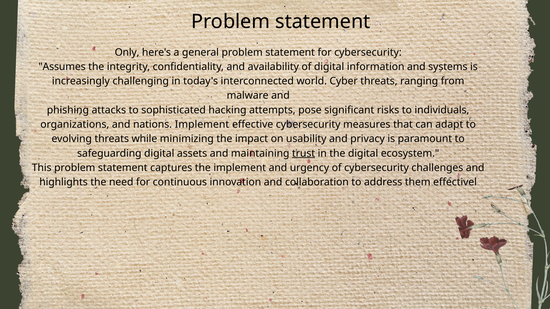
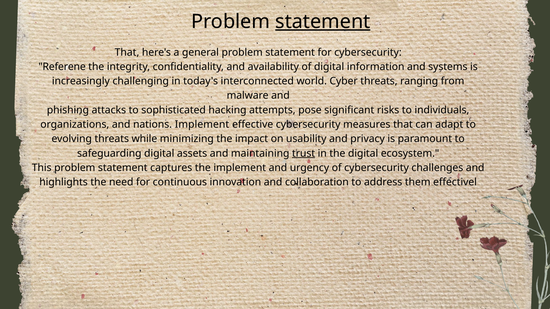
statement at (323, 22) underline: none -> present
Only at (127, 52): Only -> That
Assumes: Assumes -> Referene
